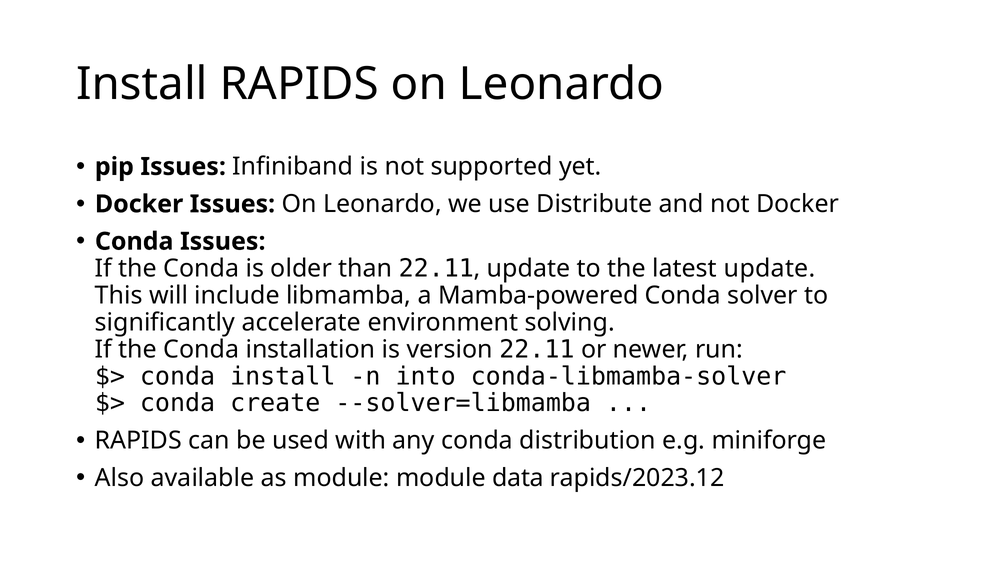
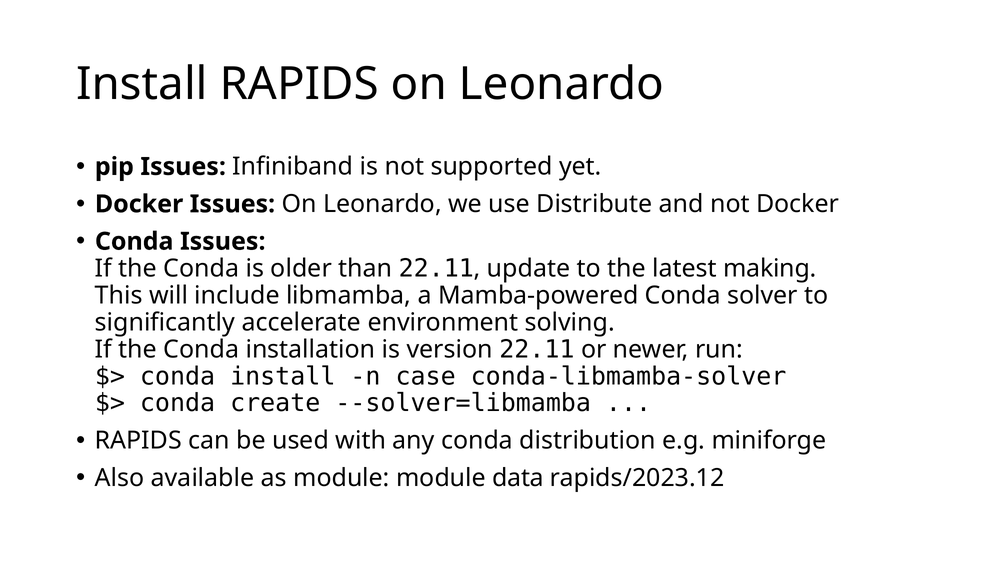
latest update: update -> making
into: into -> case
